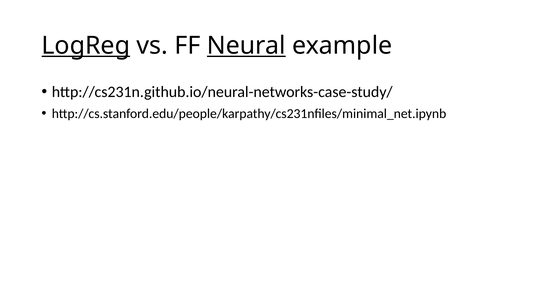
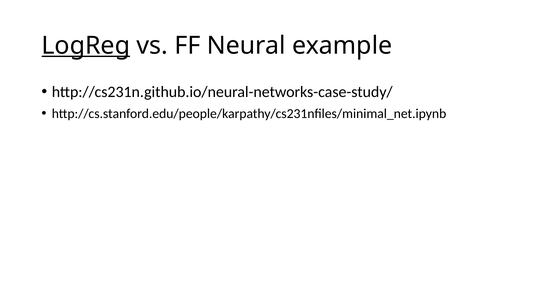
Neural underline: present -> none
